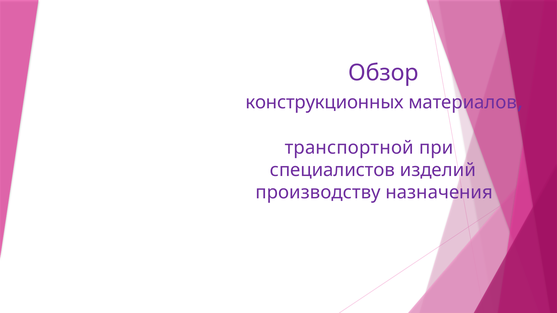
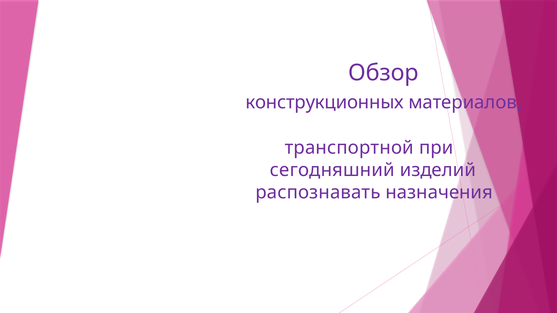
специалистов: специалистов -> сегодняшний
производству: производству -> распознавать
